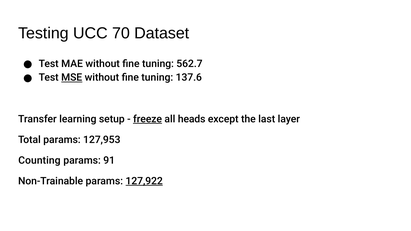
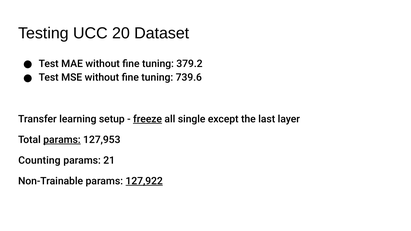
70: 70 -> 20
562.7: 562.7 -> 379.2
MSE underline: present -> none
137.6: 137.6 -> 739.6
heads: heads -> single
params at (62, 140) underline: none -> present
91: 91 -> 21
